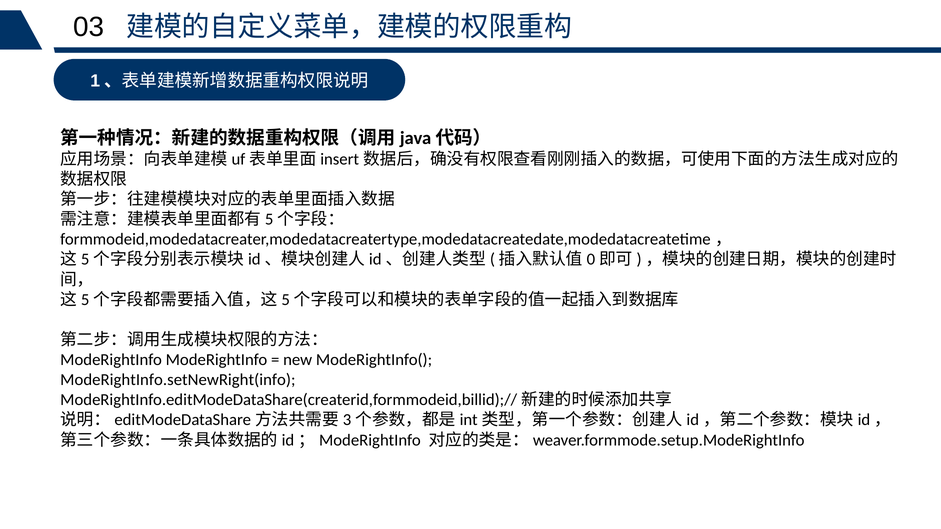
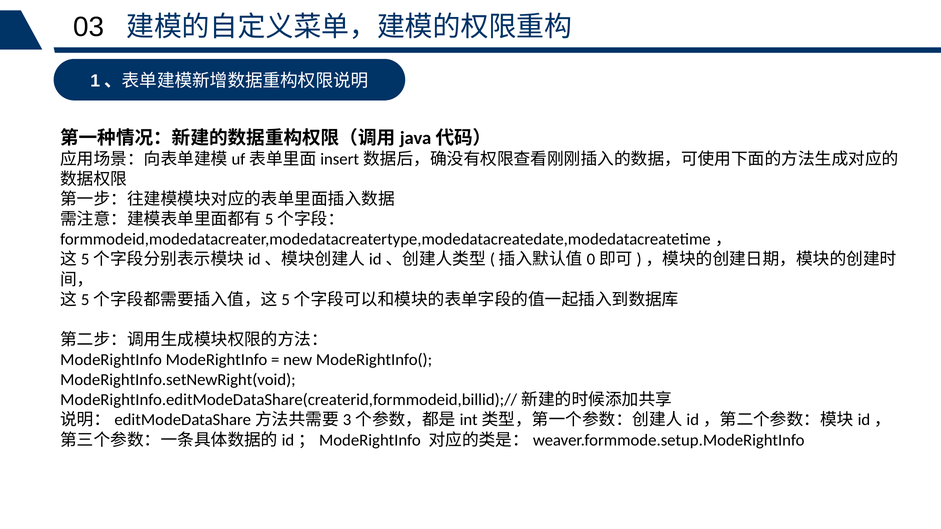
ModeRightInfo.setNewRight(info: ModeRightInfo.setNewRight(info -> ModeRightInfo.setNewRight(void
